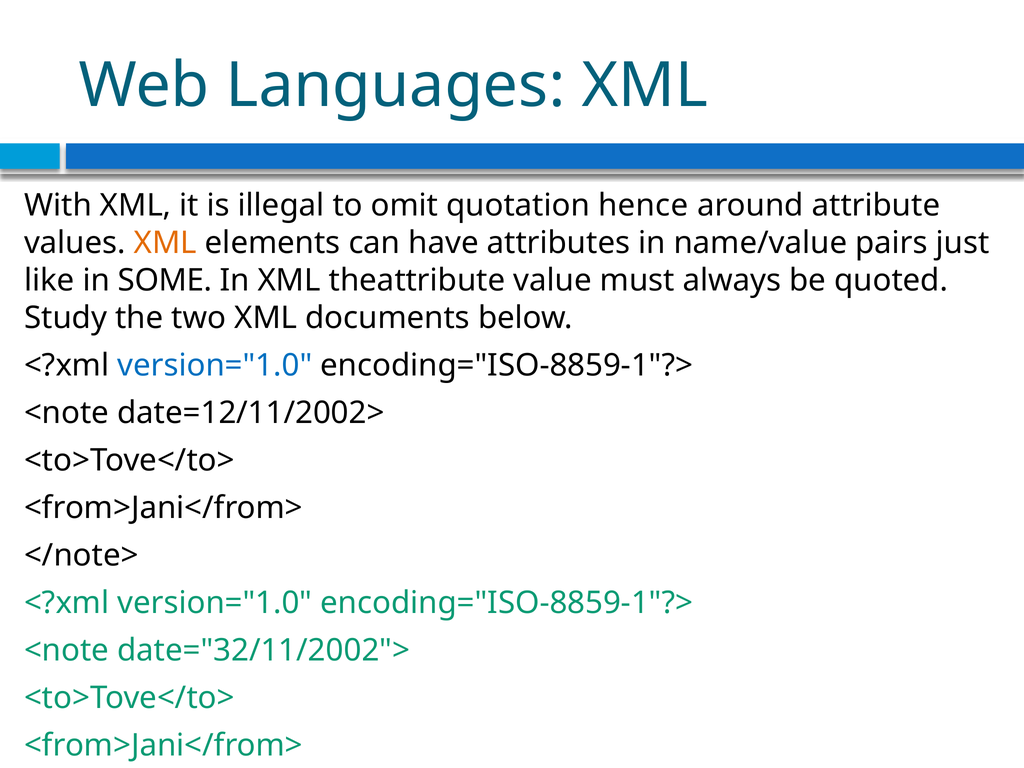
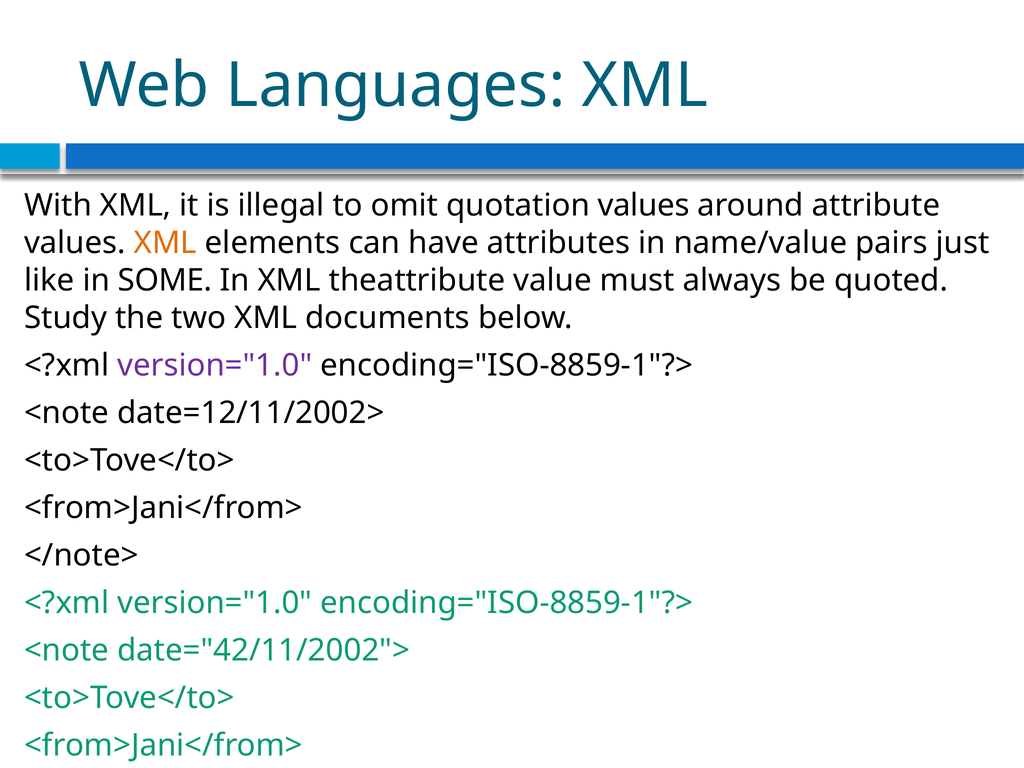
quotation hence: hence -> values
version="1.0 at (215, 365) colour: blue -> purple
date="32/11/2002">: date="32/11/2002"> -> date="42/11/2002">
